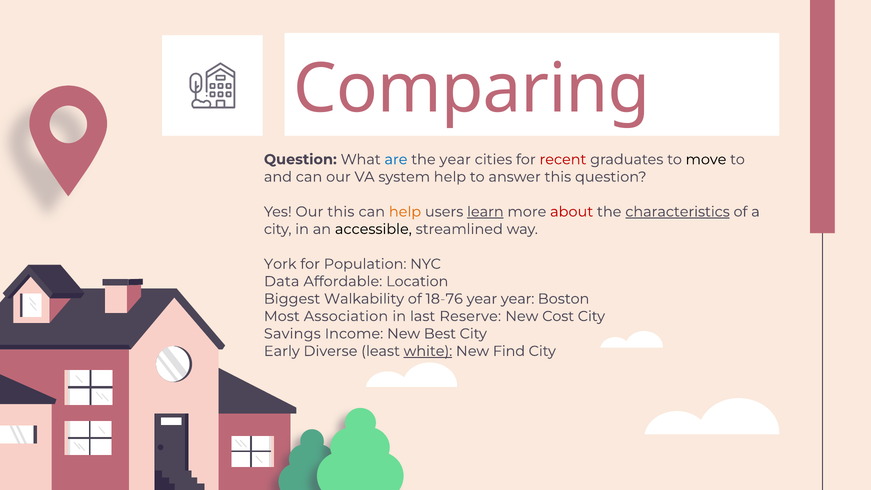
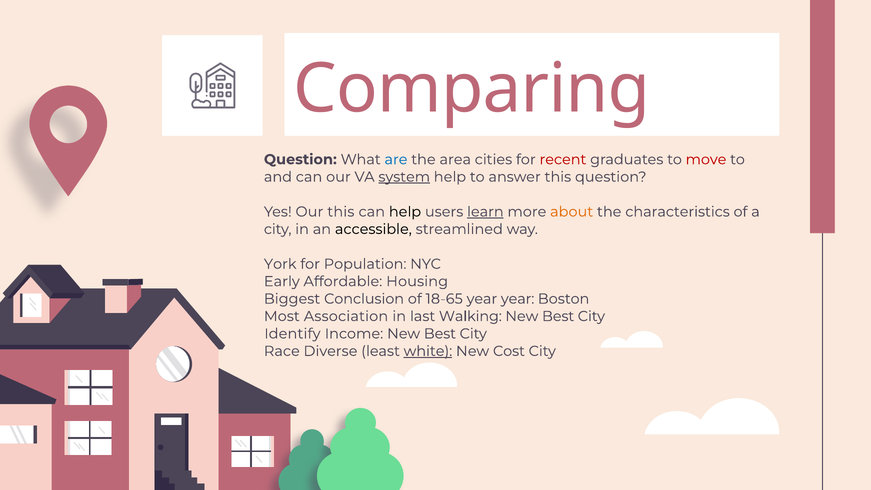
the year: year -> area
move colour: black -> red
system underline: none -> present
help at (405, 212) colour: orange -> black
about colour: red -> orange
characteristics underline: present -> none
Data: Data -> Early
Location: Location -> Housing
Walkability: Walkability -> Conclusion
18-76: 18-76 -> 18-65
Reserve: Reserve -> Walking
Cost at (558, 316): Cost -> Best
Savings: Savings -> Identify
Early: Early -> Race
Find: Find -> Cost
